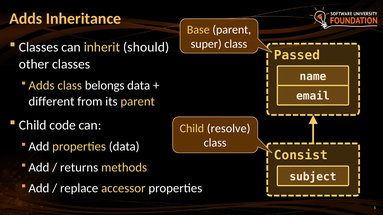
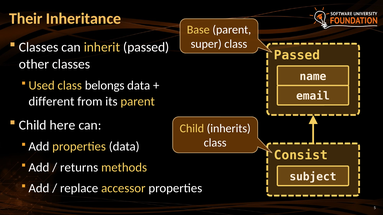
Adds at (26, 19): Adds -> Their
inherit should: should -> passed
Adds at (42, 86): Adds -> Used
code: code -> here
resolve: resolve -> inherits
